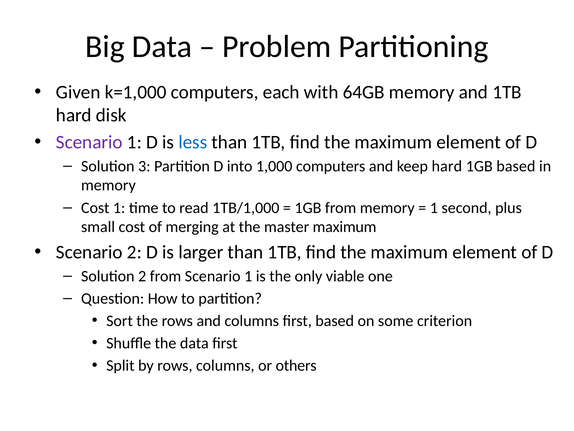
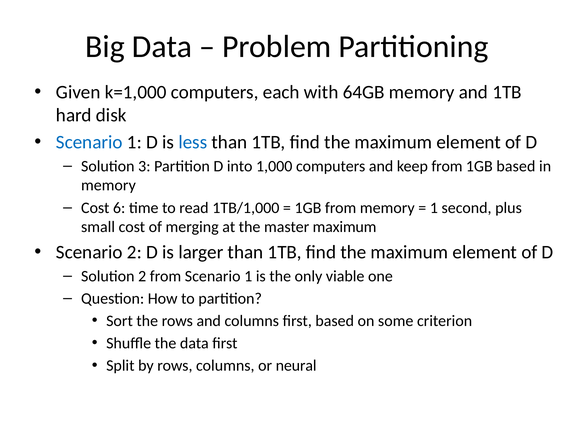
Scenario at (89, 142) colour: purple -> blue
keep hard: hard -> from
Cost 1: 1 -> 6
others: others -> neural
